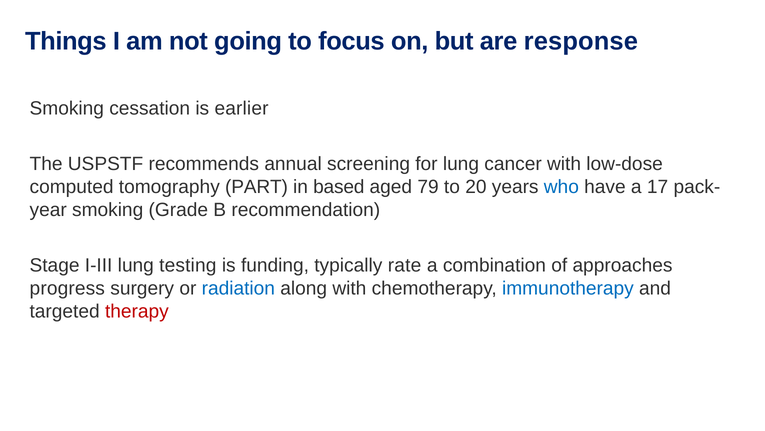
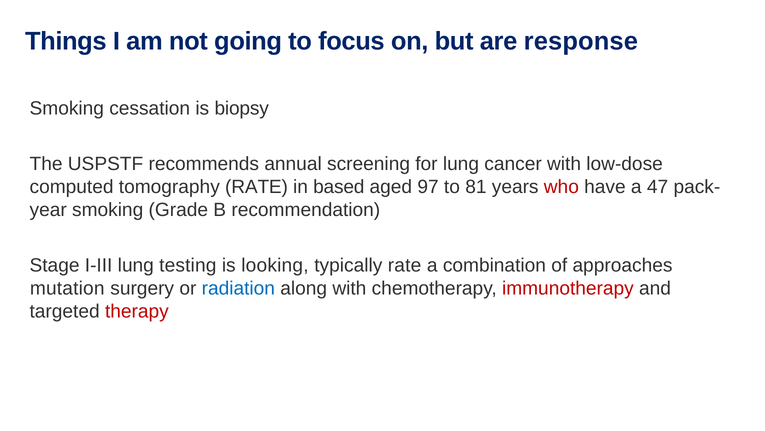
earlier: earlier -> biopsy
tomography PART: PART -> RATE
79: 79 -> 97
20: 20 -> 81
who colour: blue -> red
17: 17 -> 47
funding: funding -> looking
progress: progress -> mutation
immunotherapy colour: blue -> red
